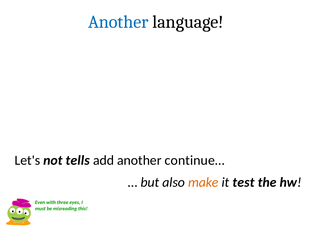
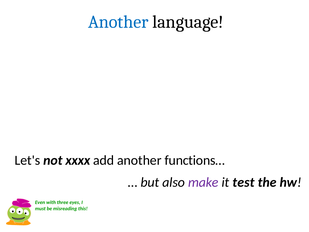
tells: tells -> xxxx
continue…: continue… -> functions…
make colour: orange -> purple
